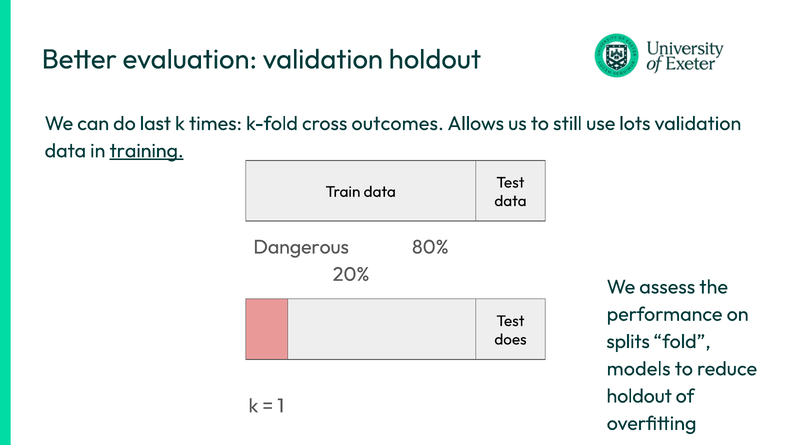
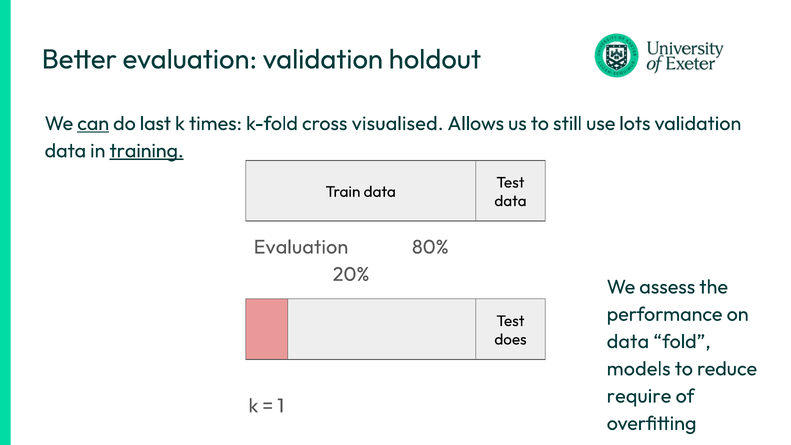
can underline: none -> present
outcomes: outcomes -> visualised
Dangerous at (301, 247): Dangerous -> Evaluation
splits at (628, 341): splits -> data
holdout at (639, 396): holdout -> require
